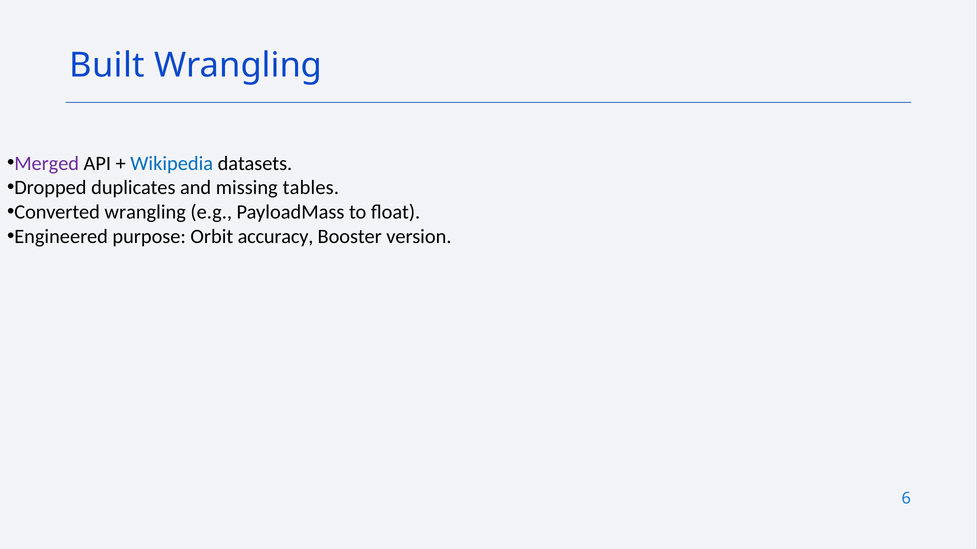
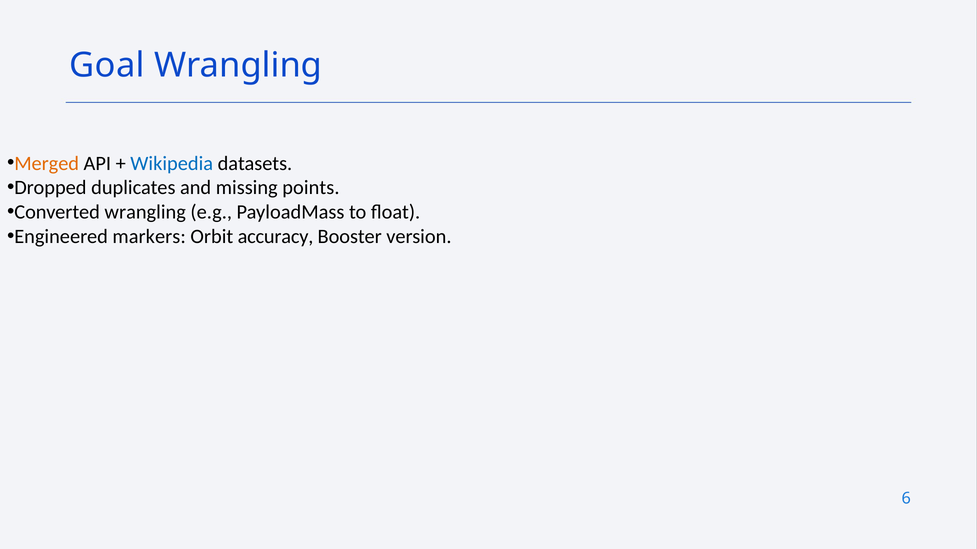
Built: Built -> Goal
Merged colour: purple -> orange
tables: tables -> points
purpose: purpose -> markers
